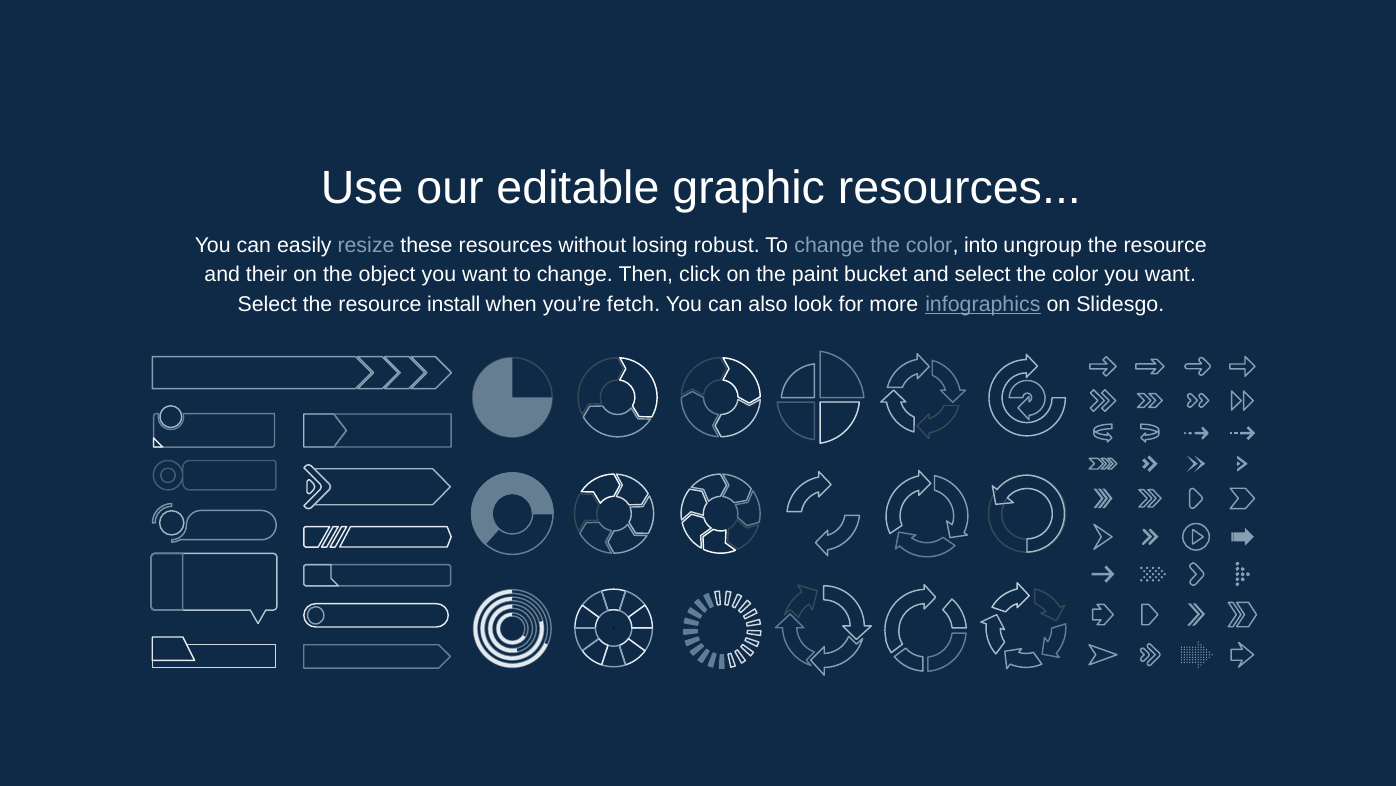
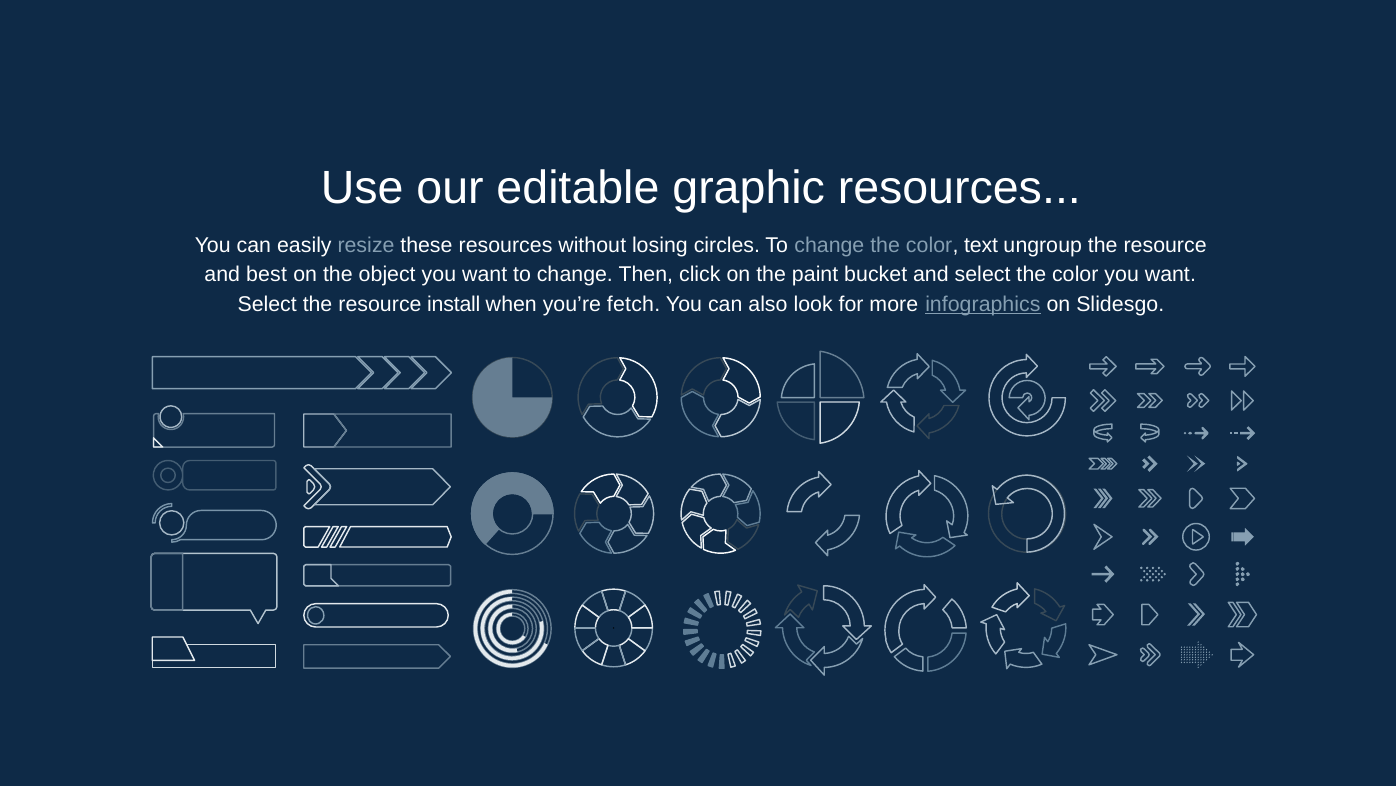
robust: robust -> circles
into: into -> text
their: their -> best
